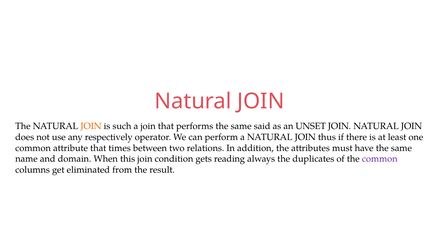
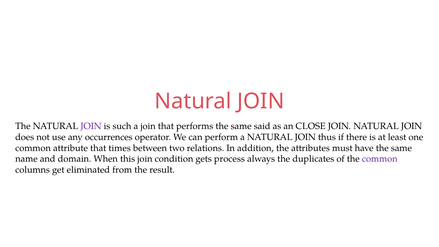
JOIN at (91, 126) colour: orange -> purple
UNSET: UNSET -> CLOSE
respectively: respectively -> occurrences
reading: reading -> process
